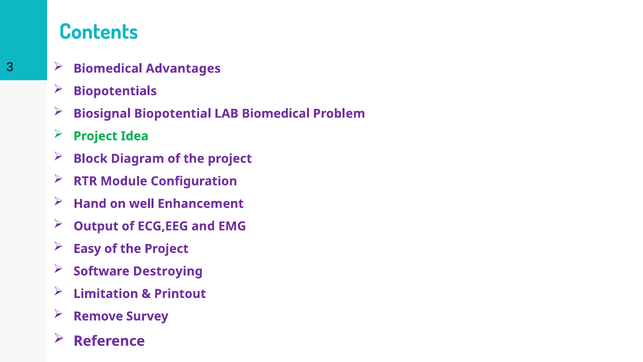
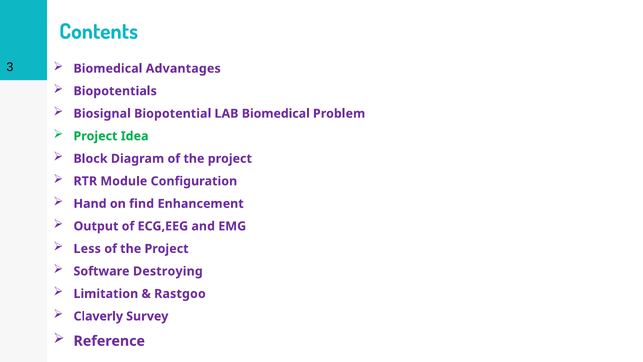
well: well -> find
Easy: Easy -> Less
Printout: Printout -> Rastgoo
Remove: Remove -> Claverly
